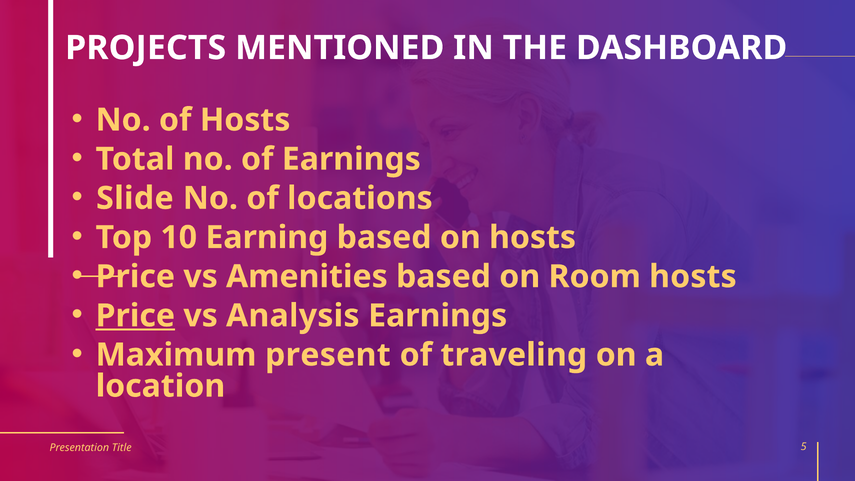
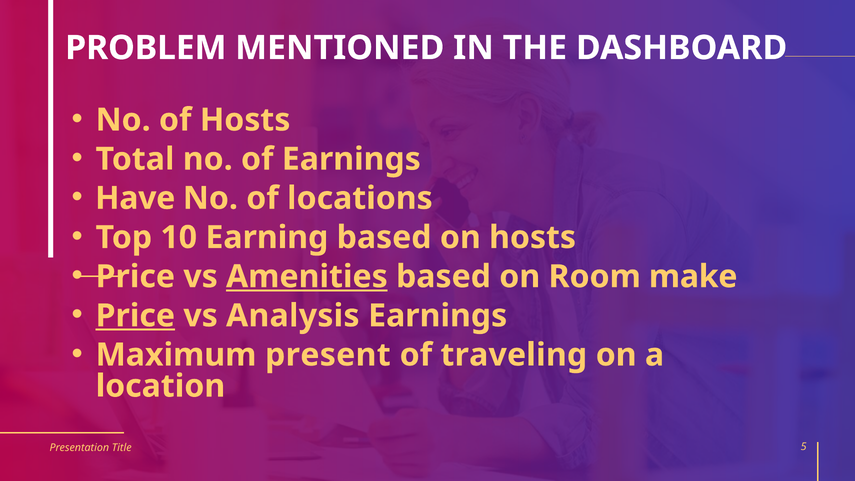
PROJECTS: PROJECTS -> PROBLEM
Slide: Slide -> Have
Amenities underline: none -> present
Room hosts: hosts -> make
